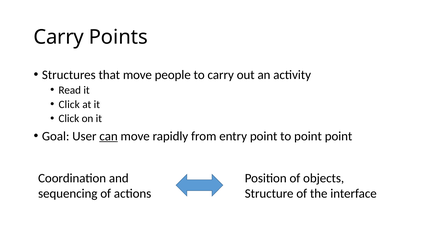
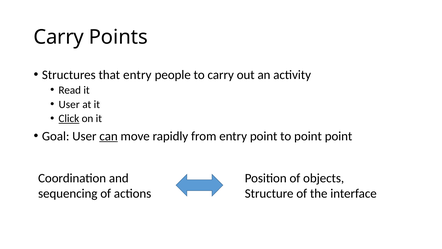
that move: move -> entry
Click at (69, 104): Click -> User
Click at (69, 118) underline: none -> present
